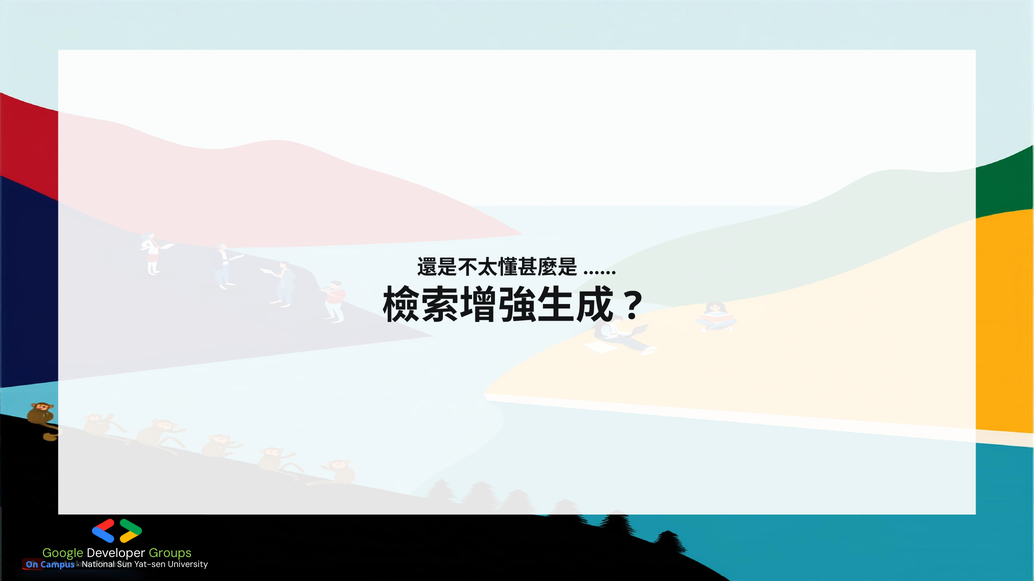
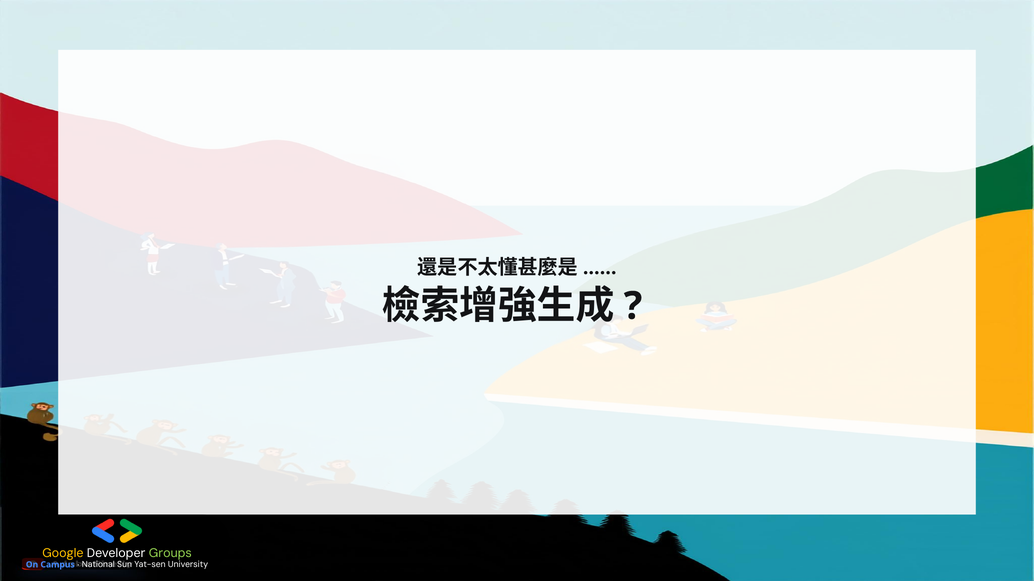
Google colour: light green -> yellow
